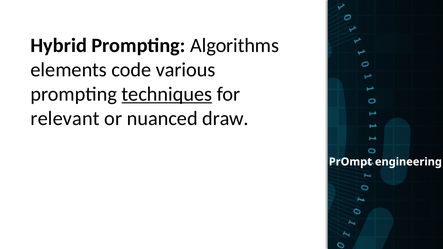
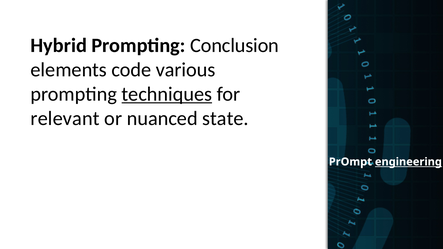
Algorithms: Algorithms -> Conclusion
draw: draw -> state
engineering underline: none -> present
